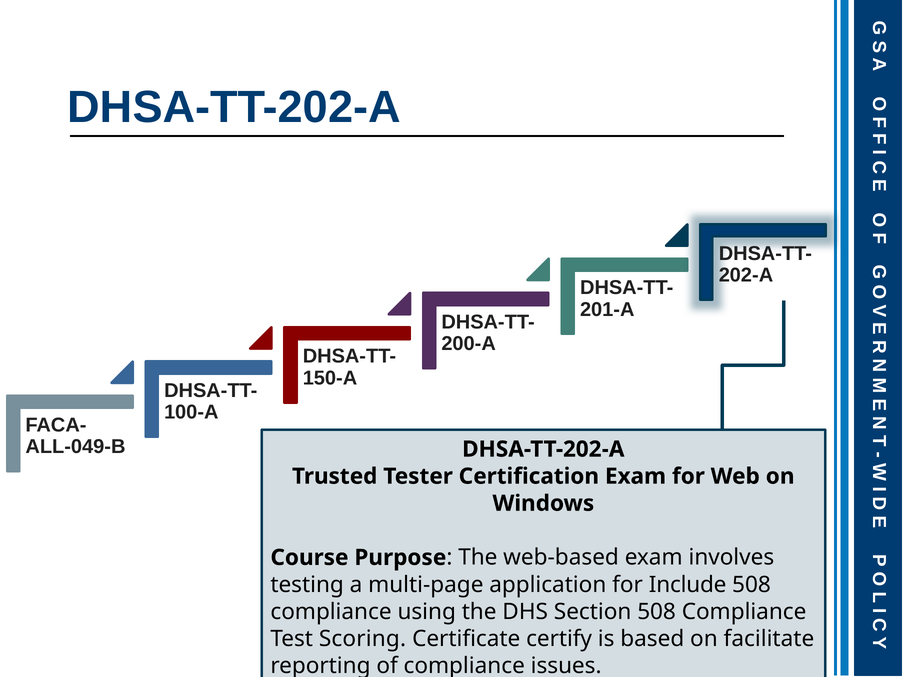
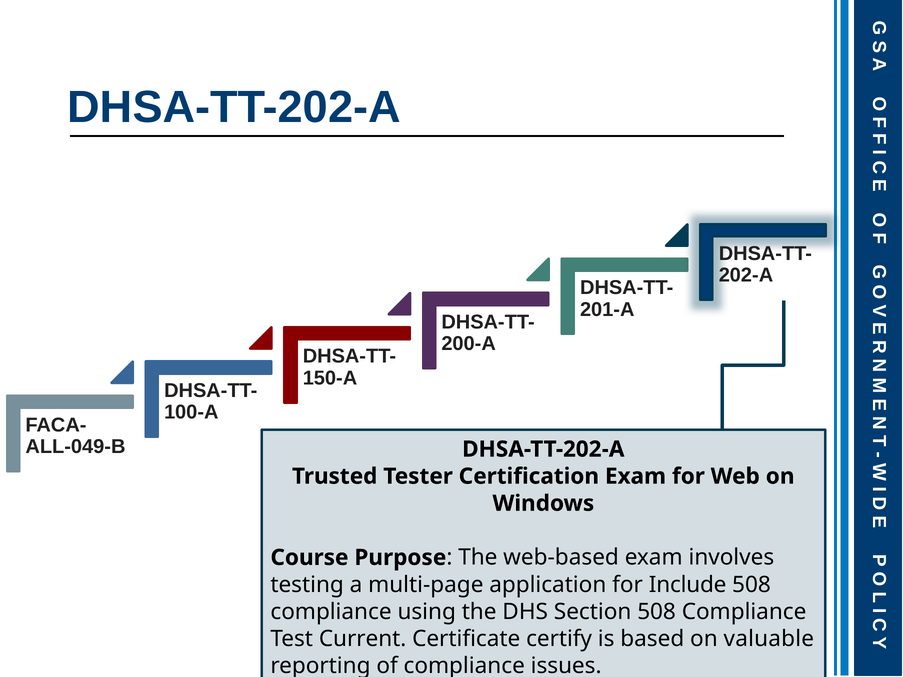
Scoring: Scoring -> Current
facilitate: facilitate -> valuable
